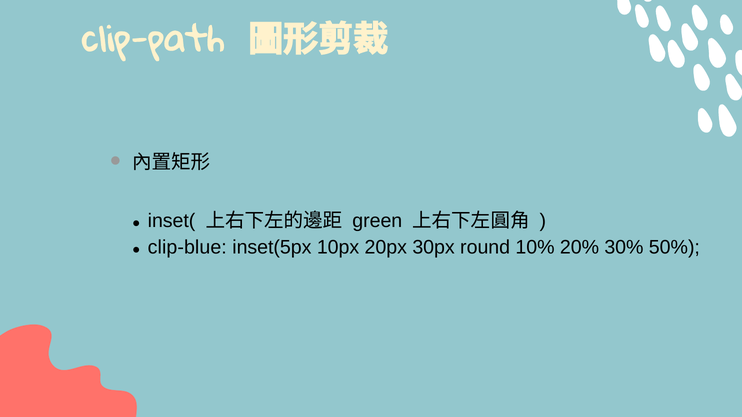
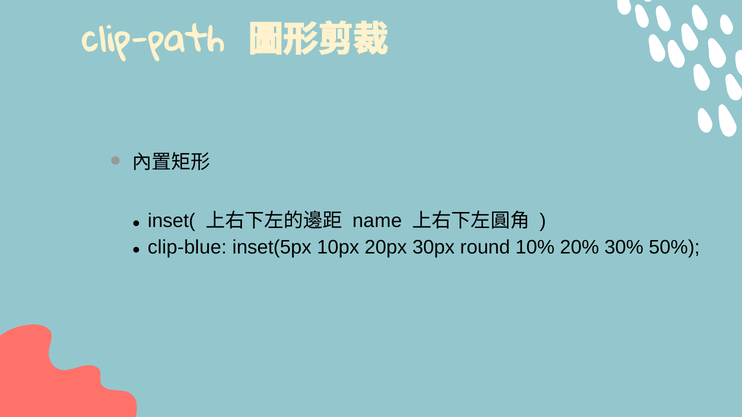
green: green -> name
